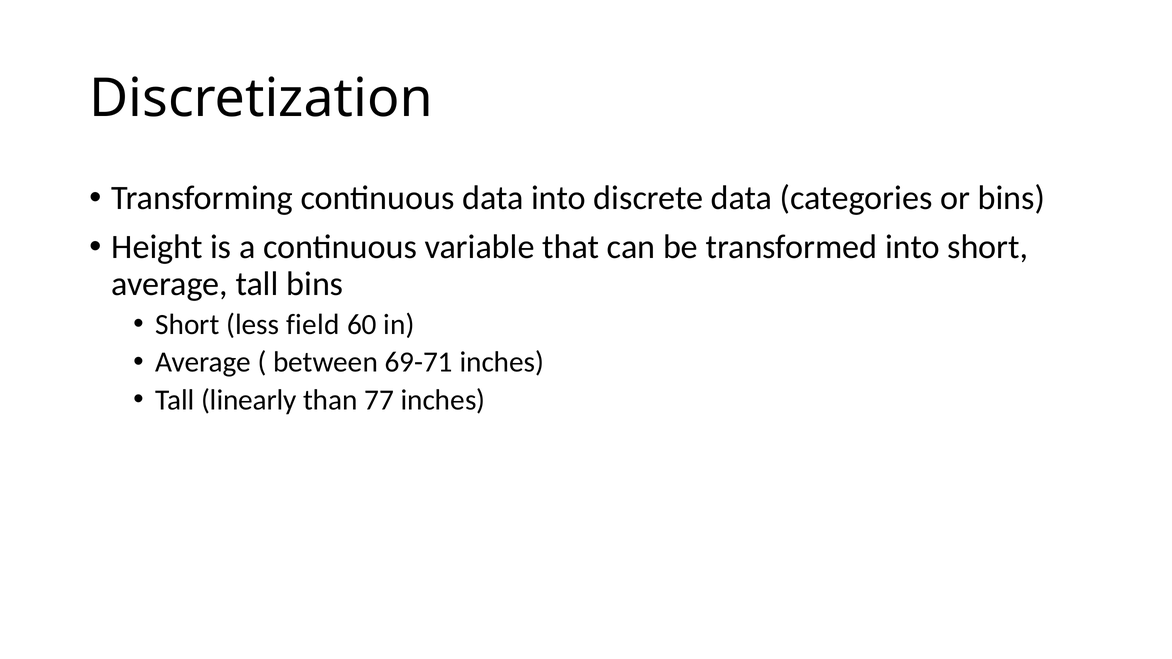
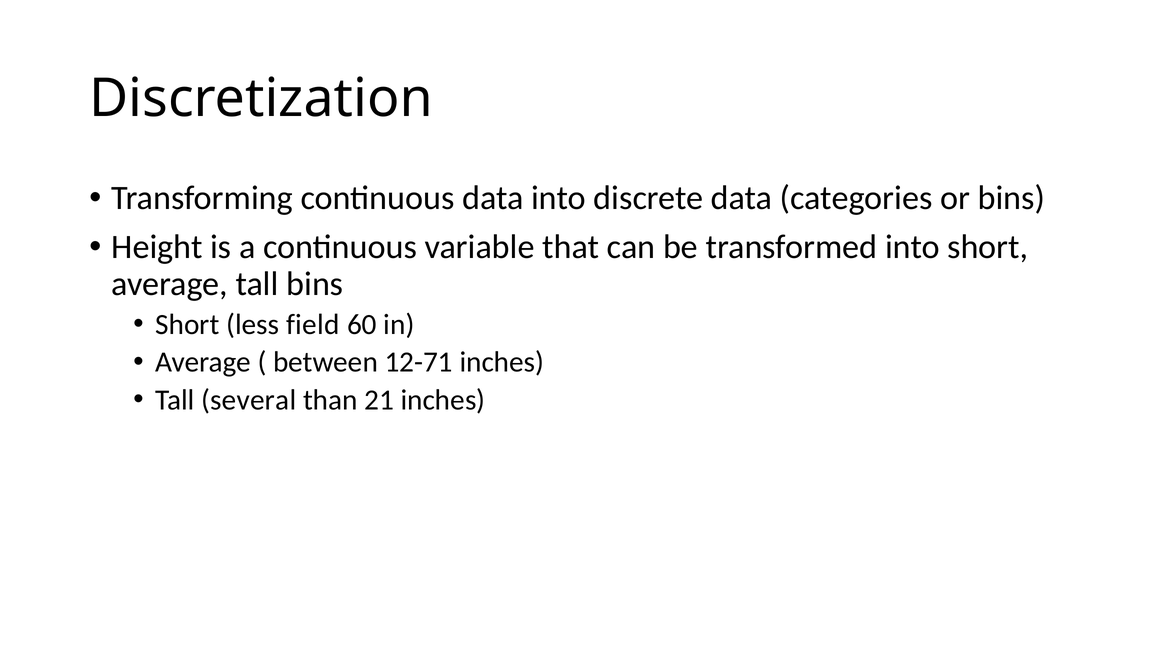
69-71: 69-71 -> 12-71
linearly: linearly -> several
77: 77 -> 21
